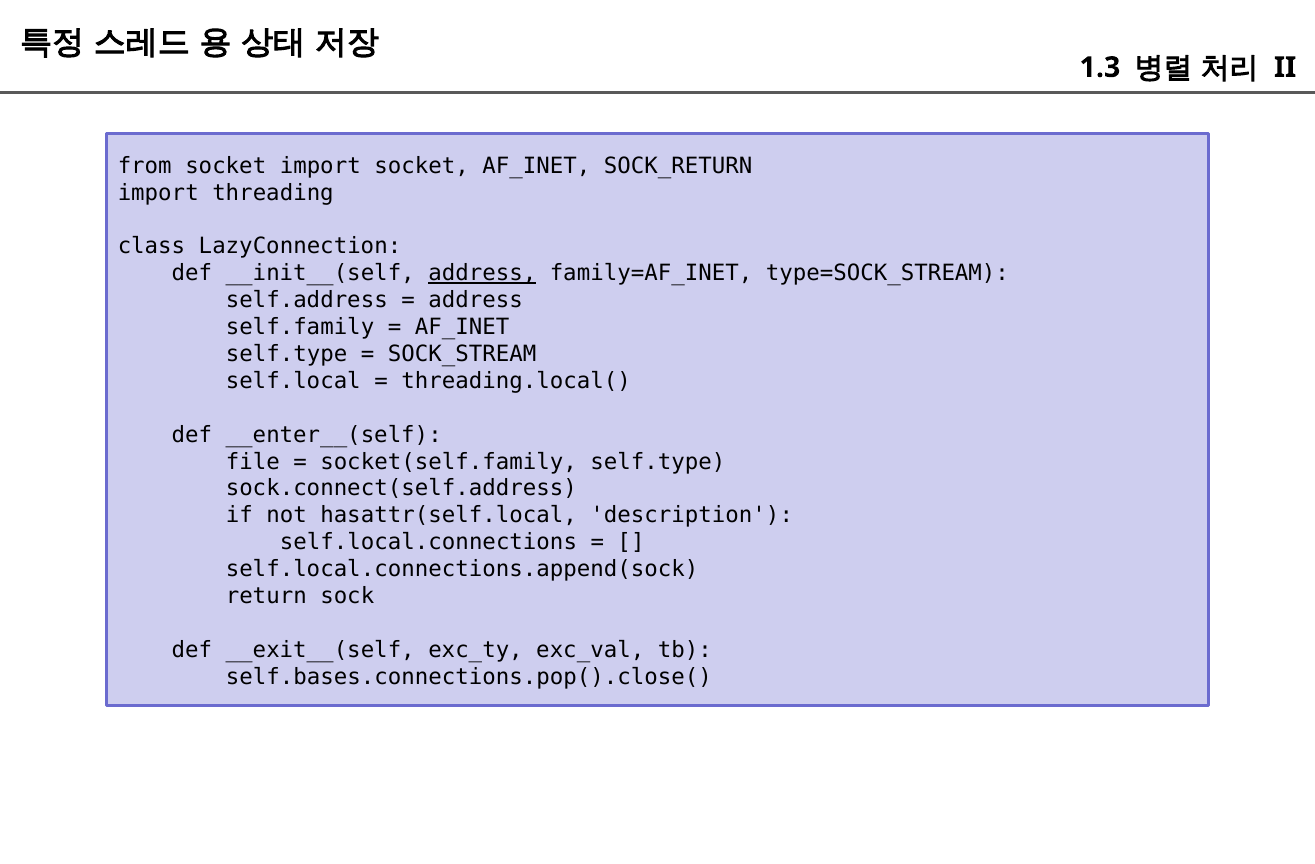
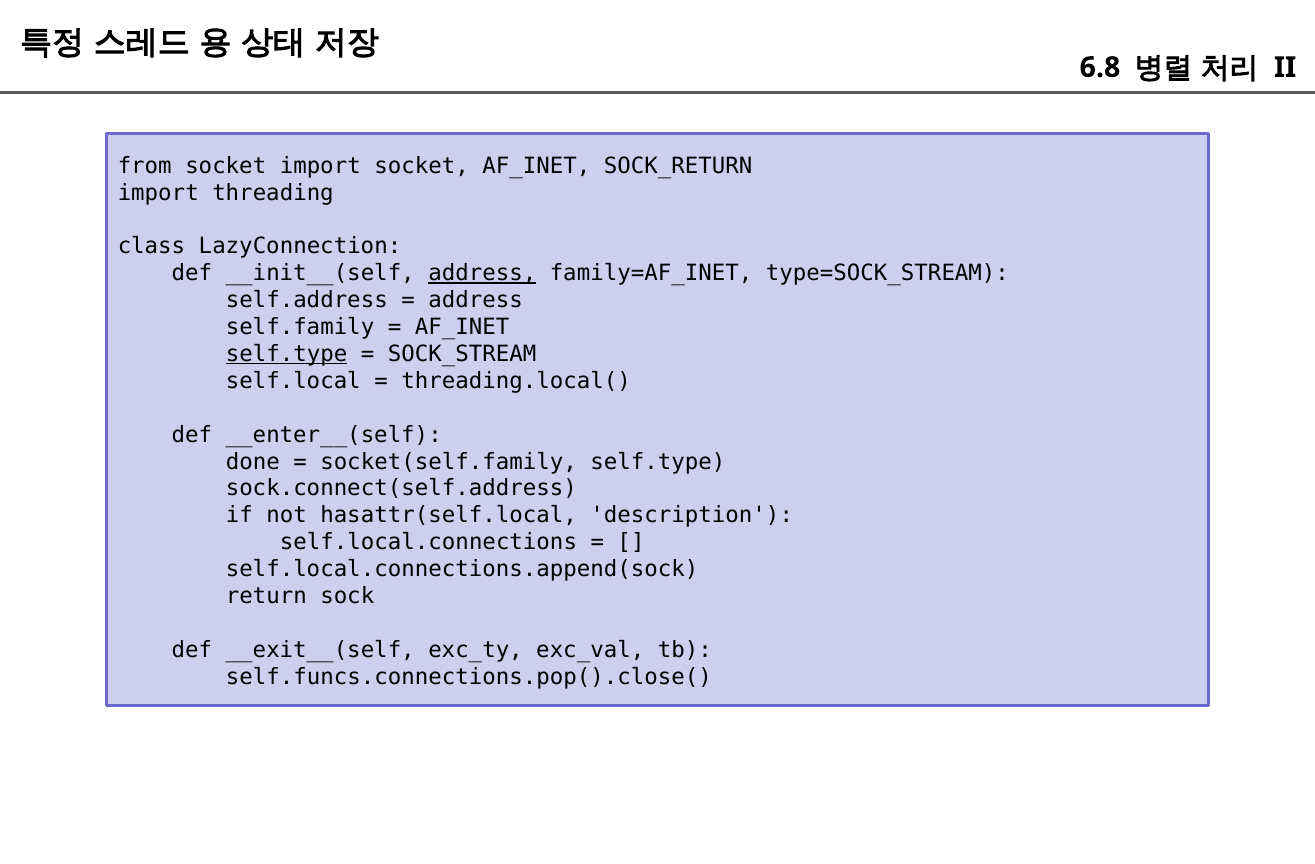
1.3: 1.3 -> 6.8
self.type at (287, 354) underline: none -> present
file: file -> done
self.bases.connections.pop().close(: self.bases.connections.pop().close( -> self.funcs.connections.pop().close(
